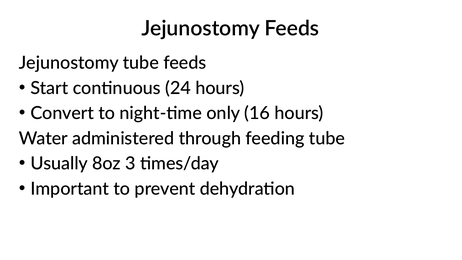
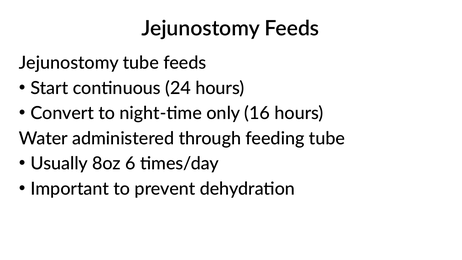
3: 3 -> 6
